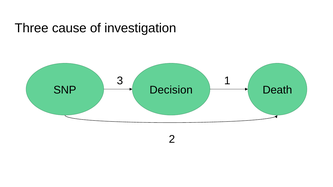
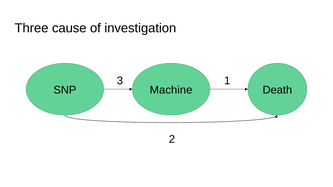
Decision: Decision -> Machine
